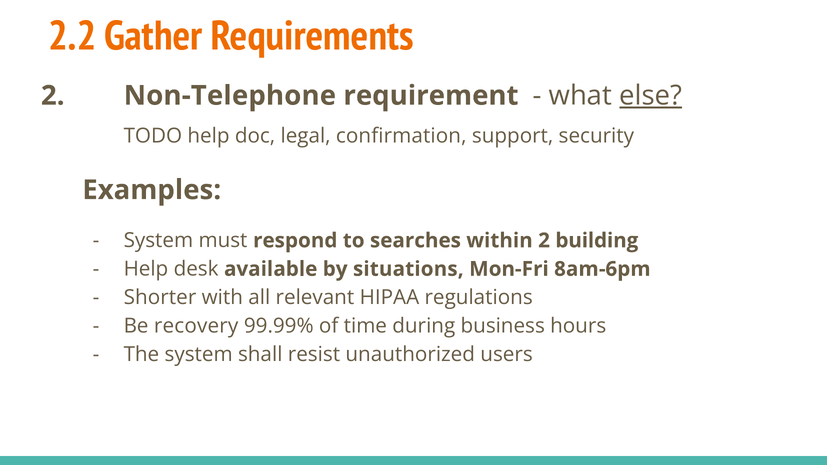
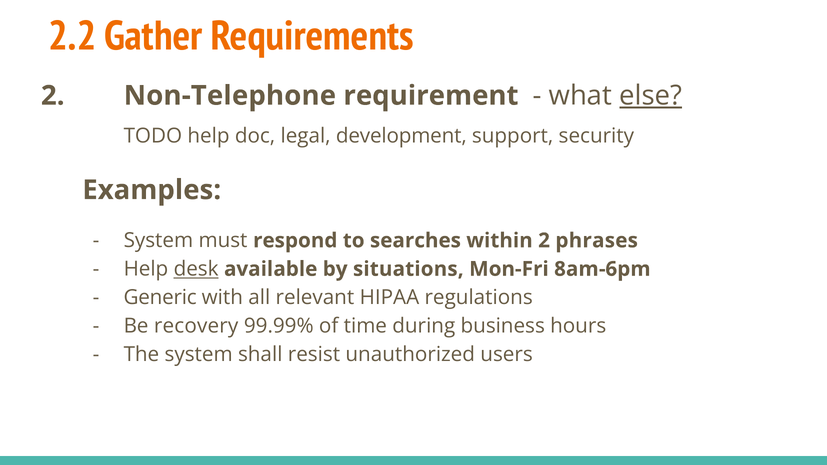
confirmation: confirmation -> development
building: building -> phrases
desk underline: none -> present
Shorter: Shorter -> Generic
